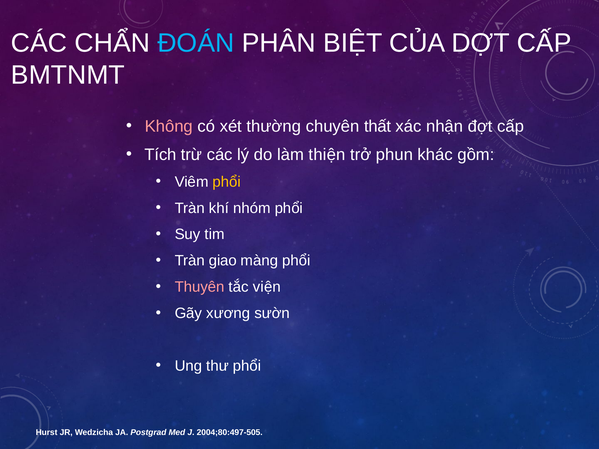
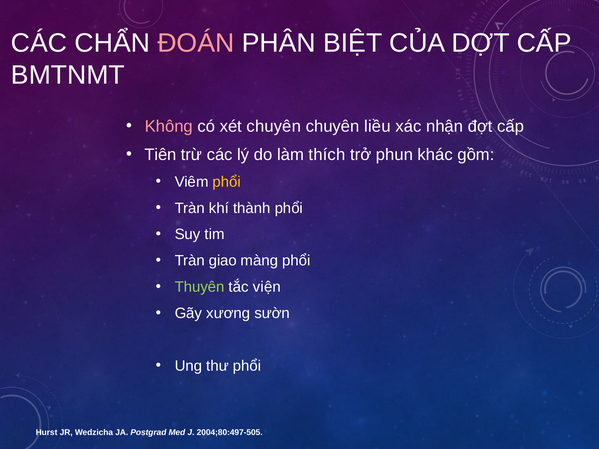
ĐOÁN colour: light blue -> pink
xét thường: thường -> chuyên
thất: thất -> liều
Tích: Tích -> Tiên
thiện: thiện -> thích
nhóm: nhóm -> thành
Thuyên colour: pink -> light green
